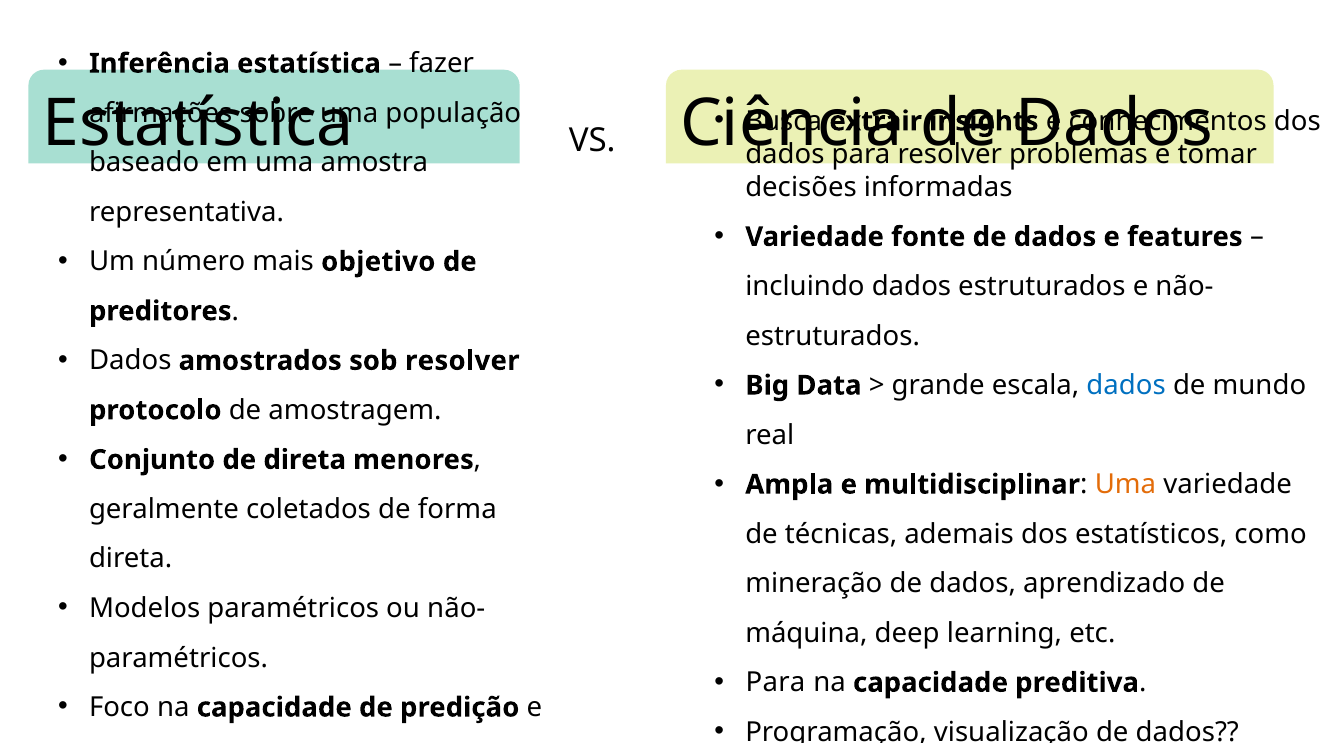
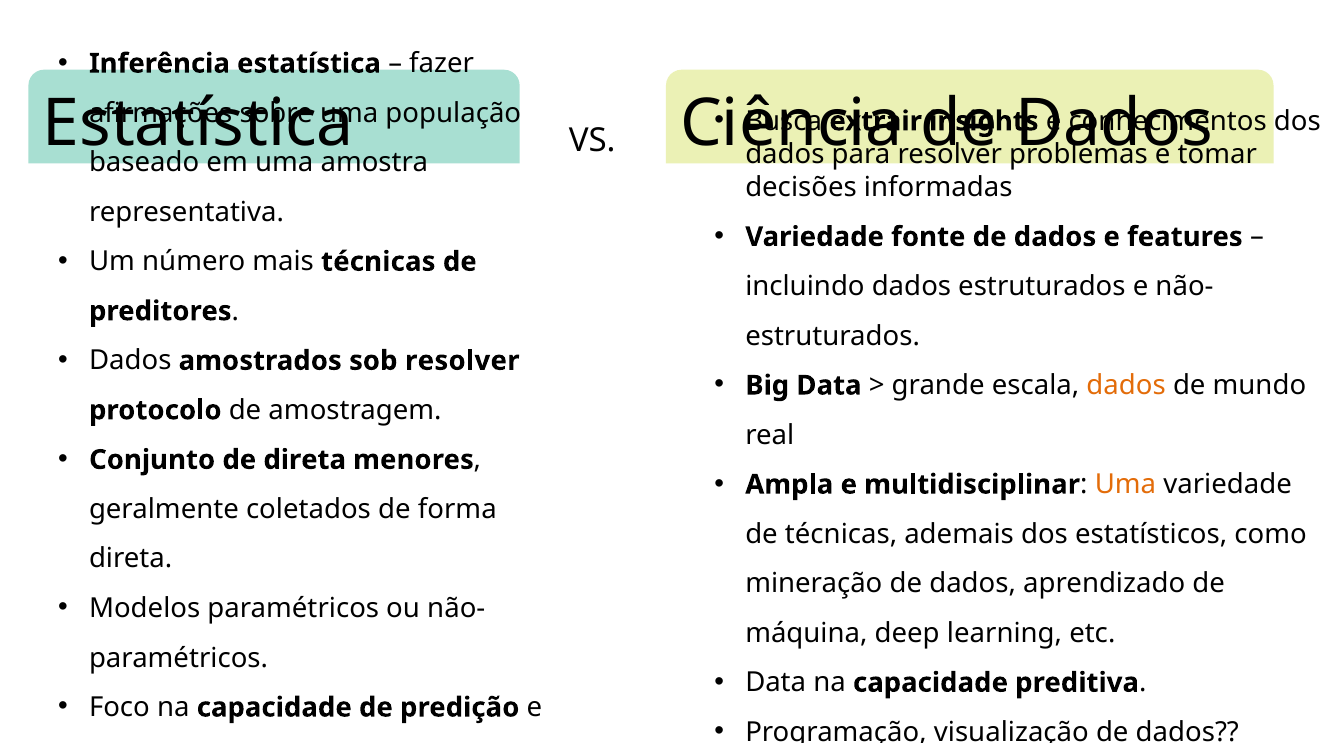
mais objetivo: objetivo -> técnicas
dados at (1126, 386) colour: blue -> orange
Para at (776, 683): Para -> Data
